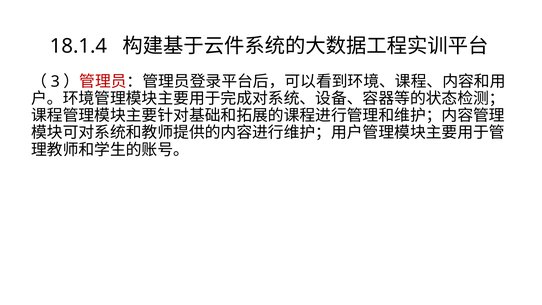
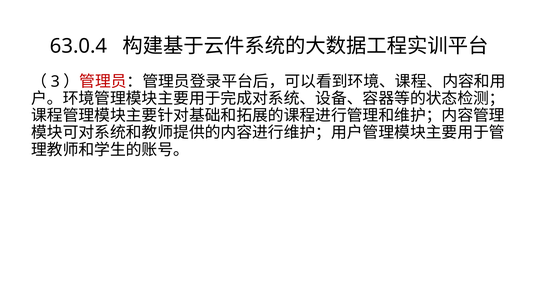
18.1.4: 18.1.4 -> 63.0.4
